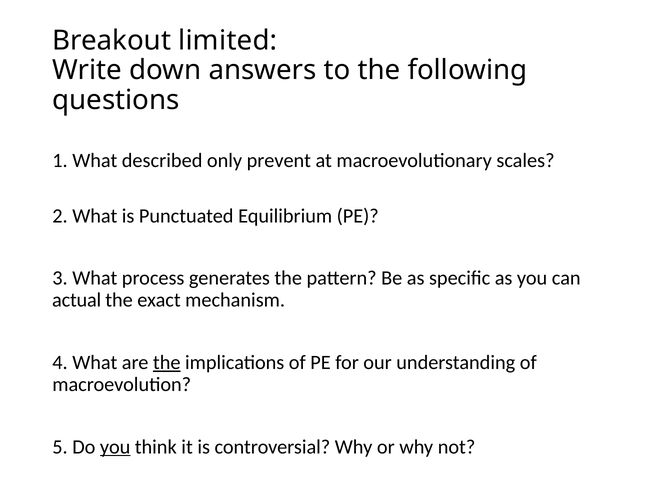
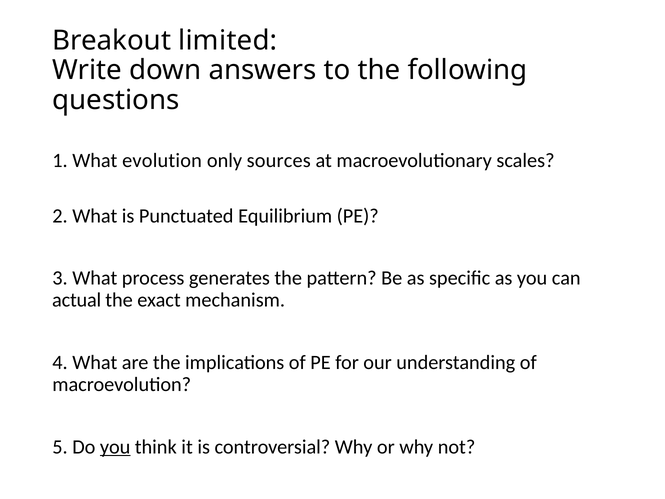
described: described -> evolution
prevent: prevent -> sources
the at (167, 362) underline: present -> none
